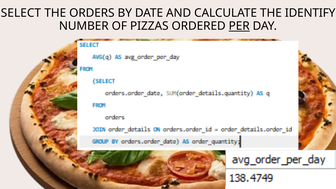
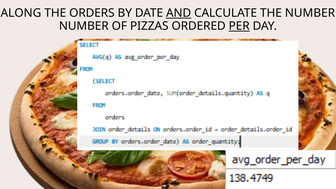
SELECT: SELECT -> ALONG
AND underline: none -> present
THE IDENTIFY: IDENTIFY -> NUMBER
